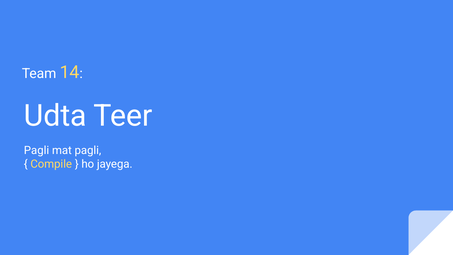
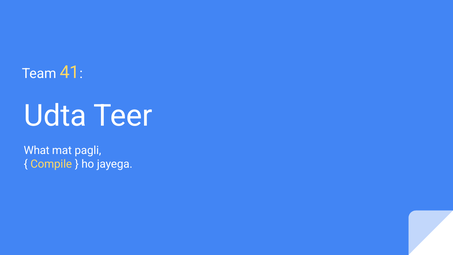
14: 14 -> 41
Pagli at (37, 150): Pagli -> What
